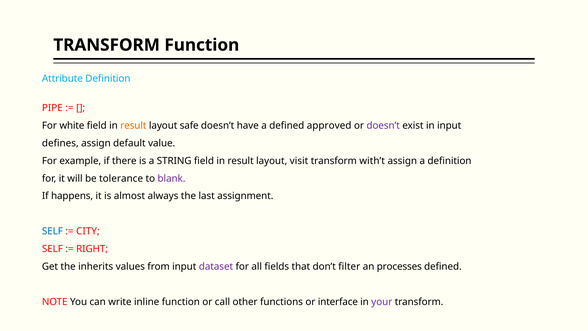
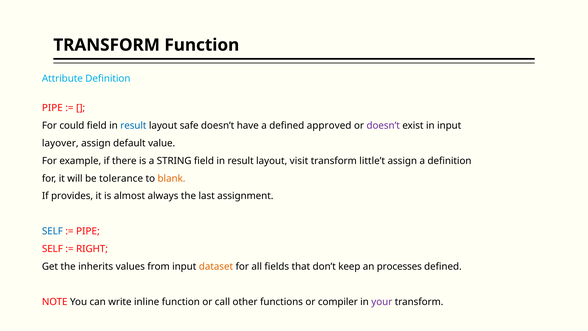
white: white -> could
result at (133, 125) colour: orange -> blue
defines: defines -> layover
with’t: with’t -> little’t
blank colour: purple -> orange
happens: happens -> provides
CITY at (88, 231): CITY -> PIPE
dataset colour: purple -> orange
filter: filter -> keep
interface: interface -> compiler
